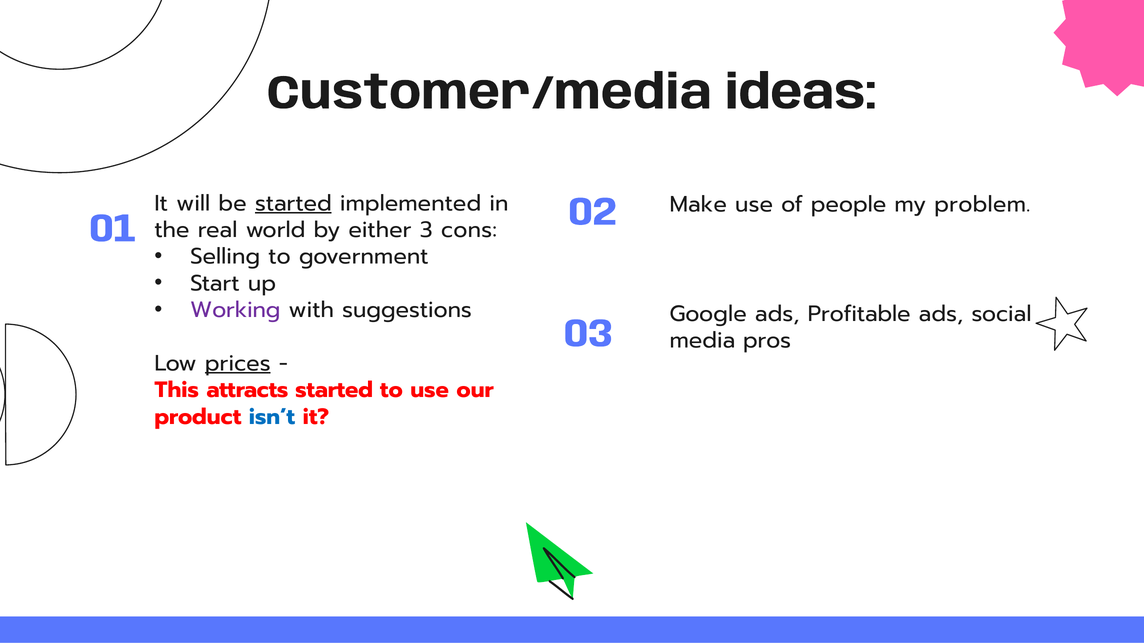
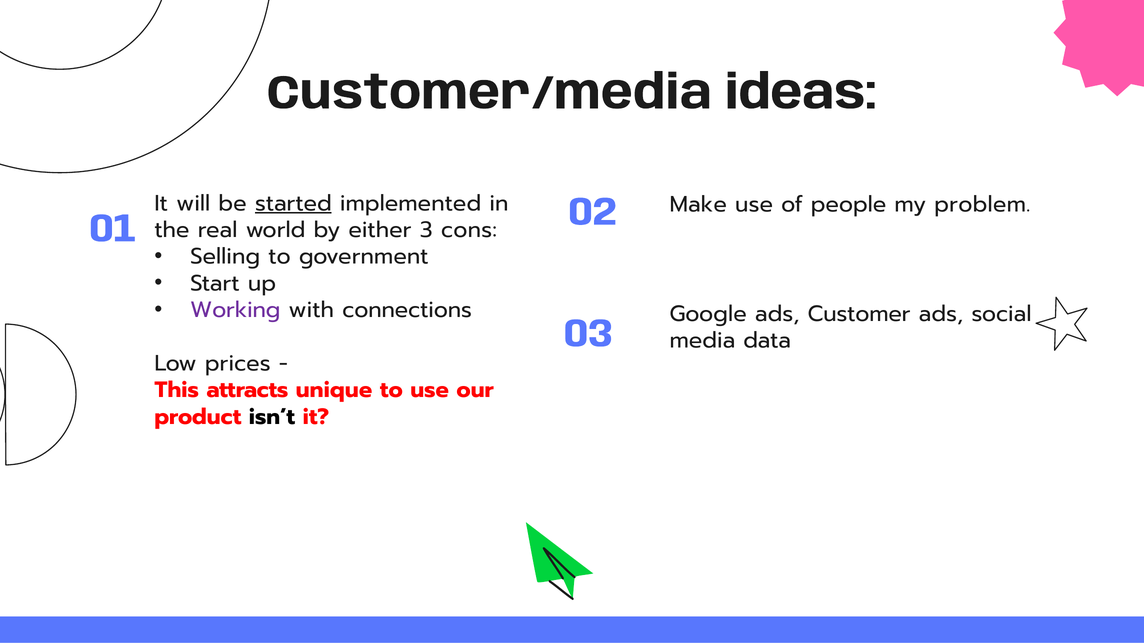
suggestions: suggestions -> connections
Profitable: Profitable -> Customer
pros: pros -> data
prices underline: present -> none
attracts started: started -> unique
isn’t colour: blue -> black
